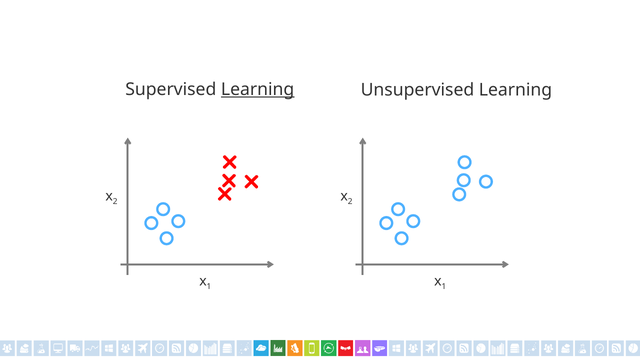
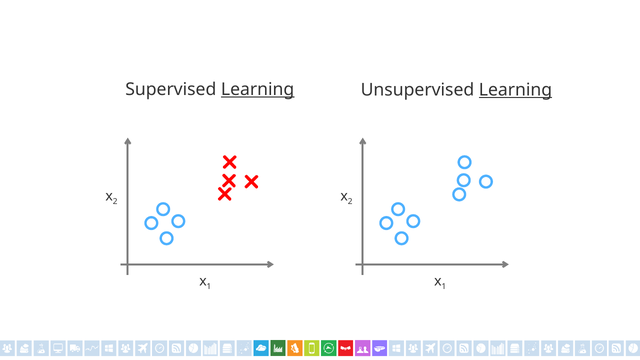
Learning at (515, 90) underline: none -> present
